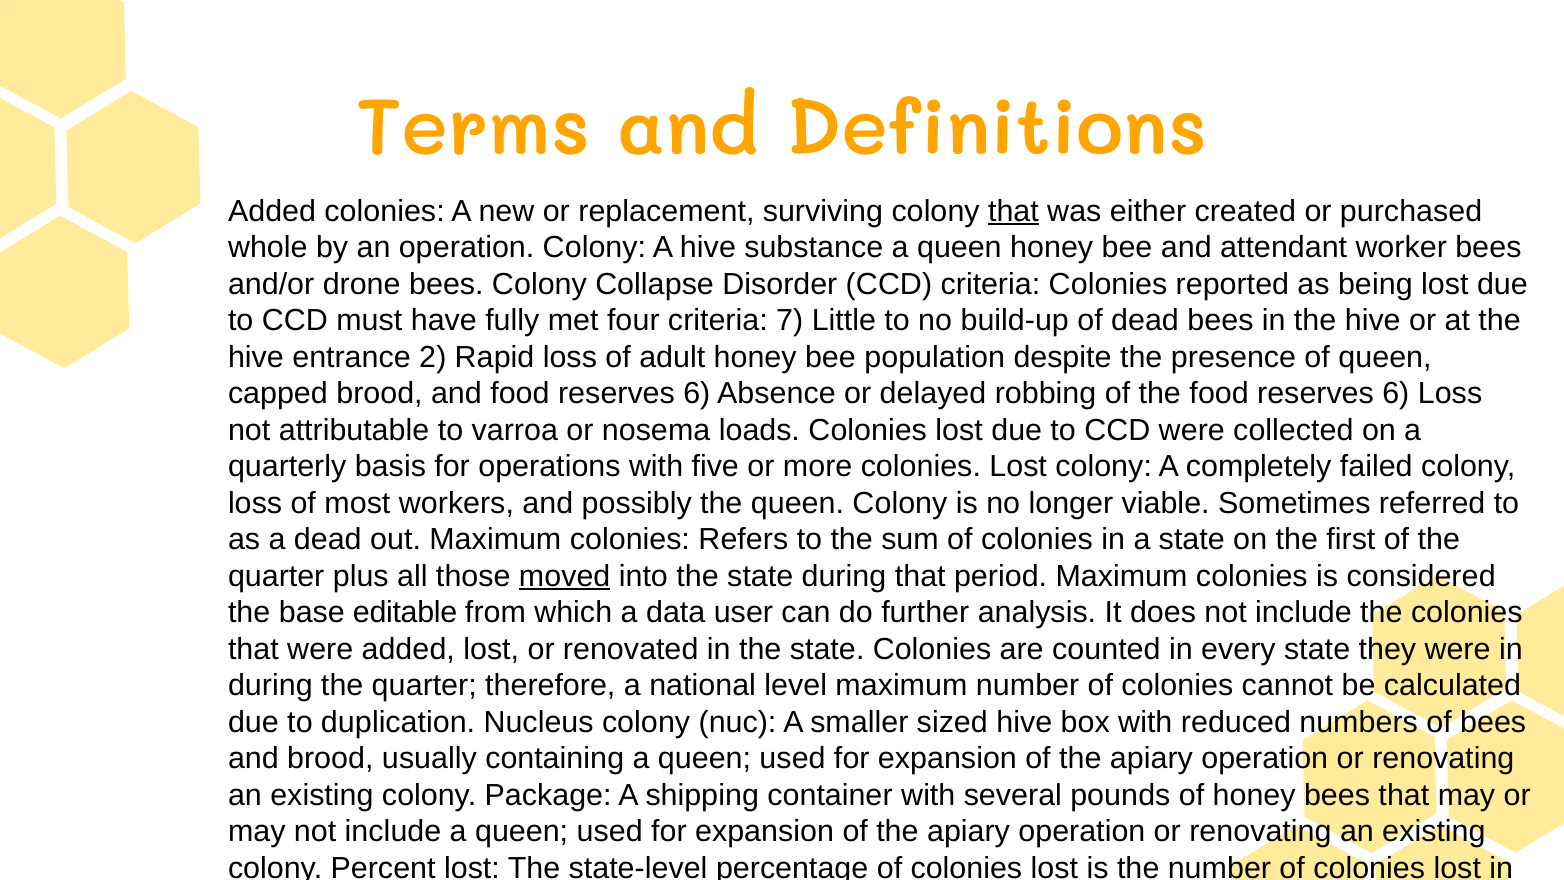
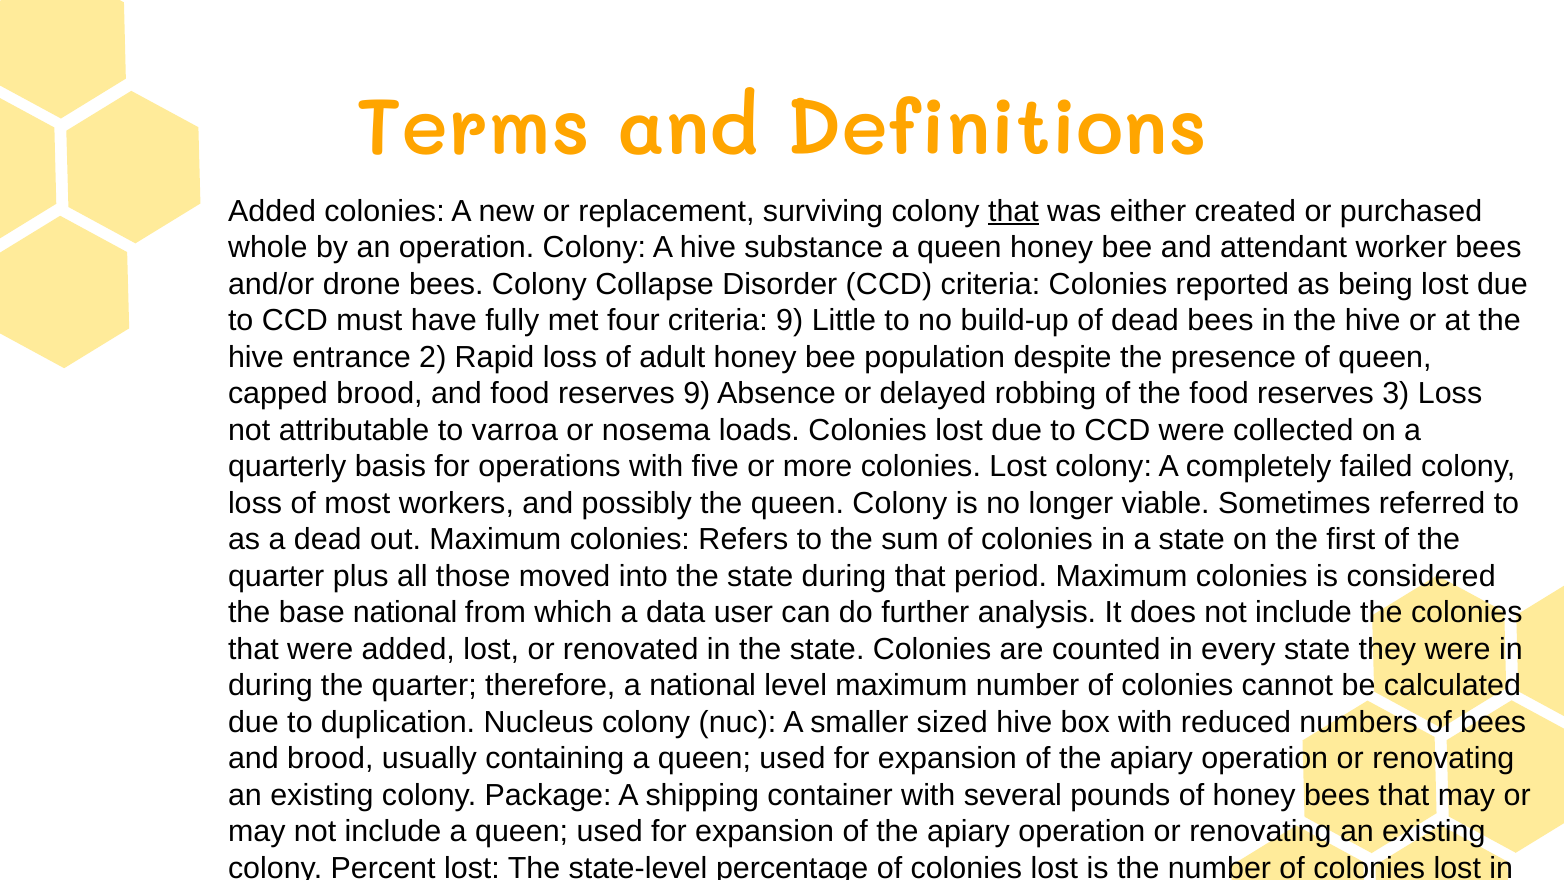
criteria 7: 7 -> 9
and food reserves 6: 6 -> 9
the food reserves 6: 6 -> 3
moved underline: present -> none
base editable: editable -> national
